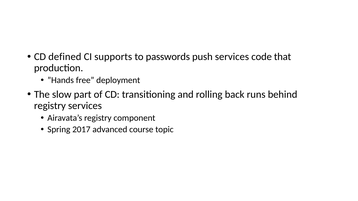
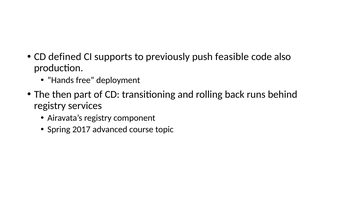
passwords: passwords -> previously
push services: services -> feasible
that: that -> also
slow: slow -> then
